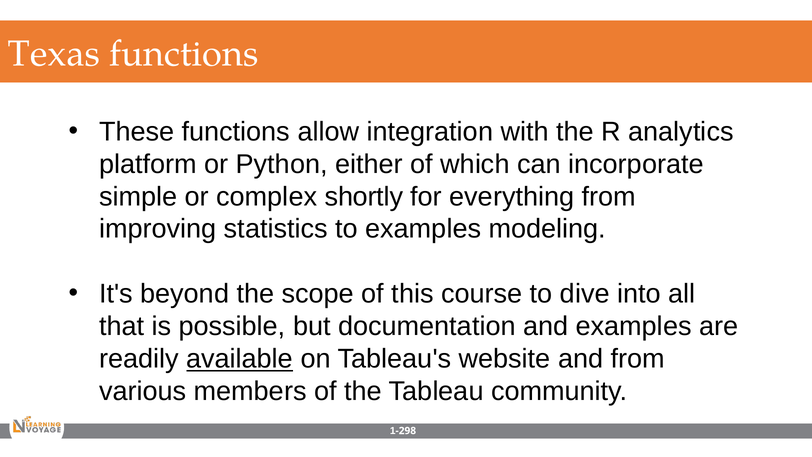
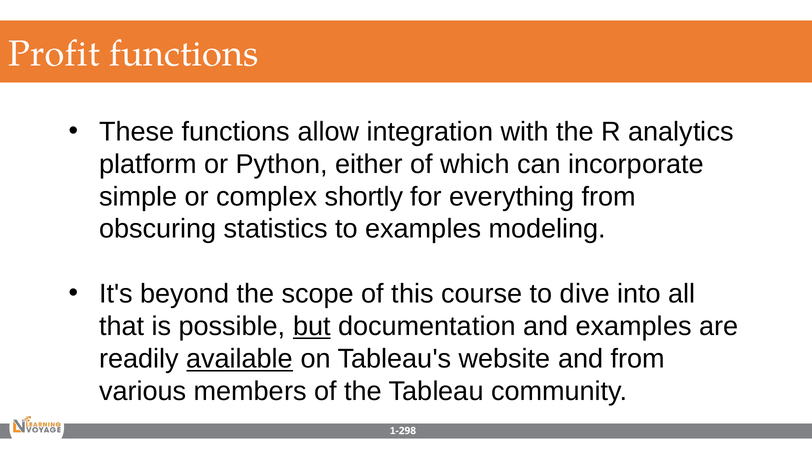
Texas: Texas -> Profit
improving: improving -> obscuring
but underline: none -> present
